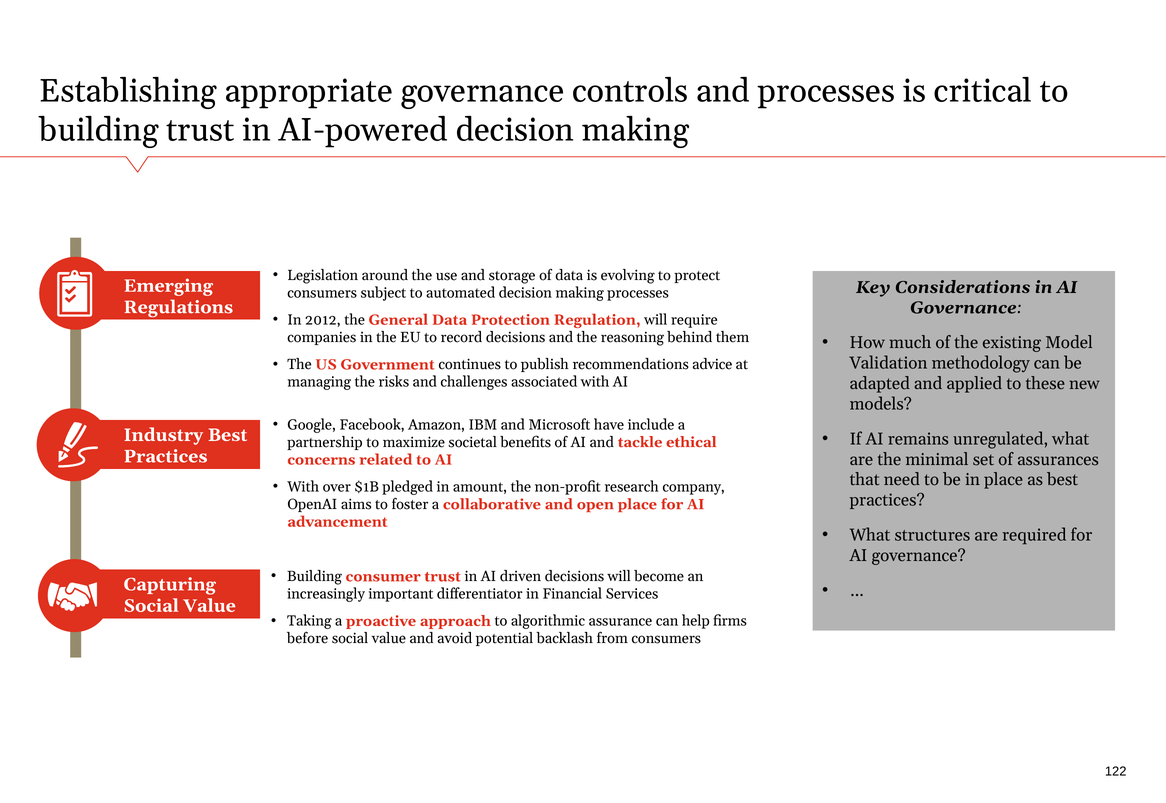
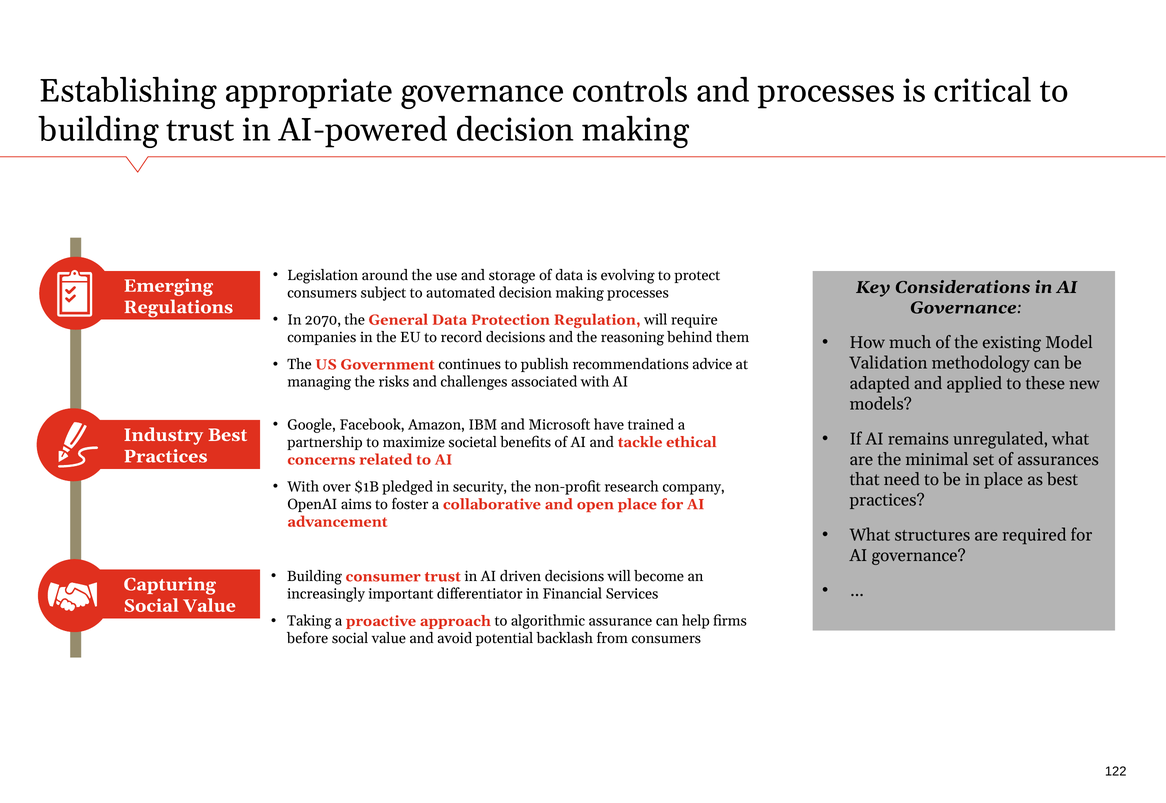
2012: 2012 -> 2070
include: include -> trained
amount: amount -> security
